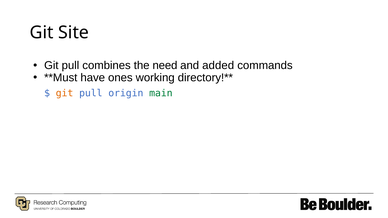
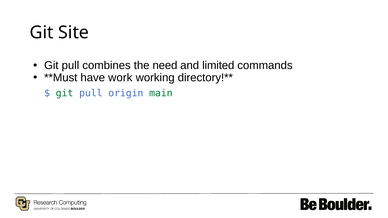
added: added -> limited
ones: ones -> work
git at (65, 93) colour: orange -> green
